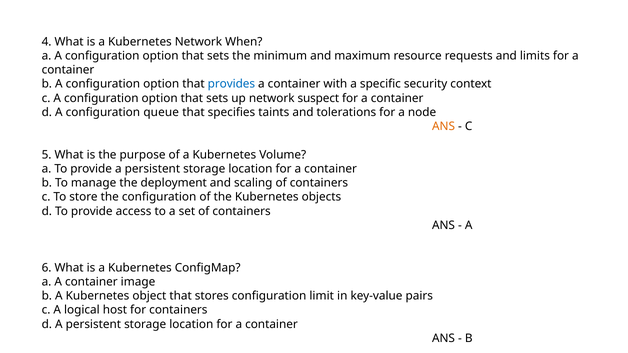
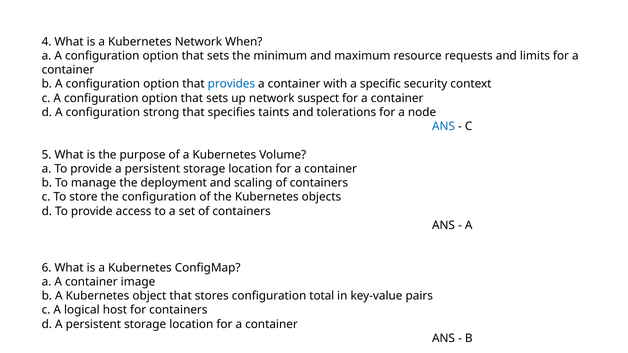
queue: queue -> strong
ANS at (444, 127) colour: orange -> blue
limit: limit -> total
